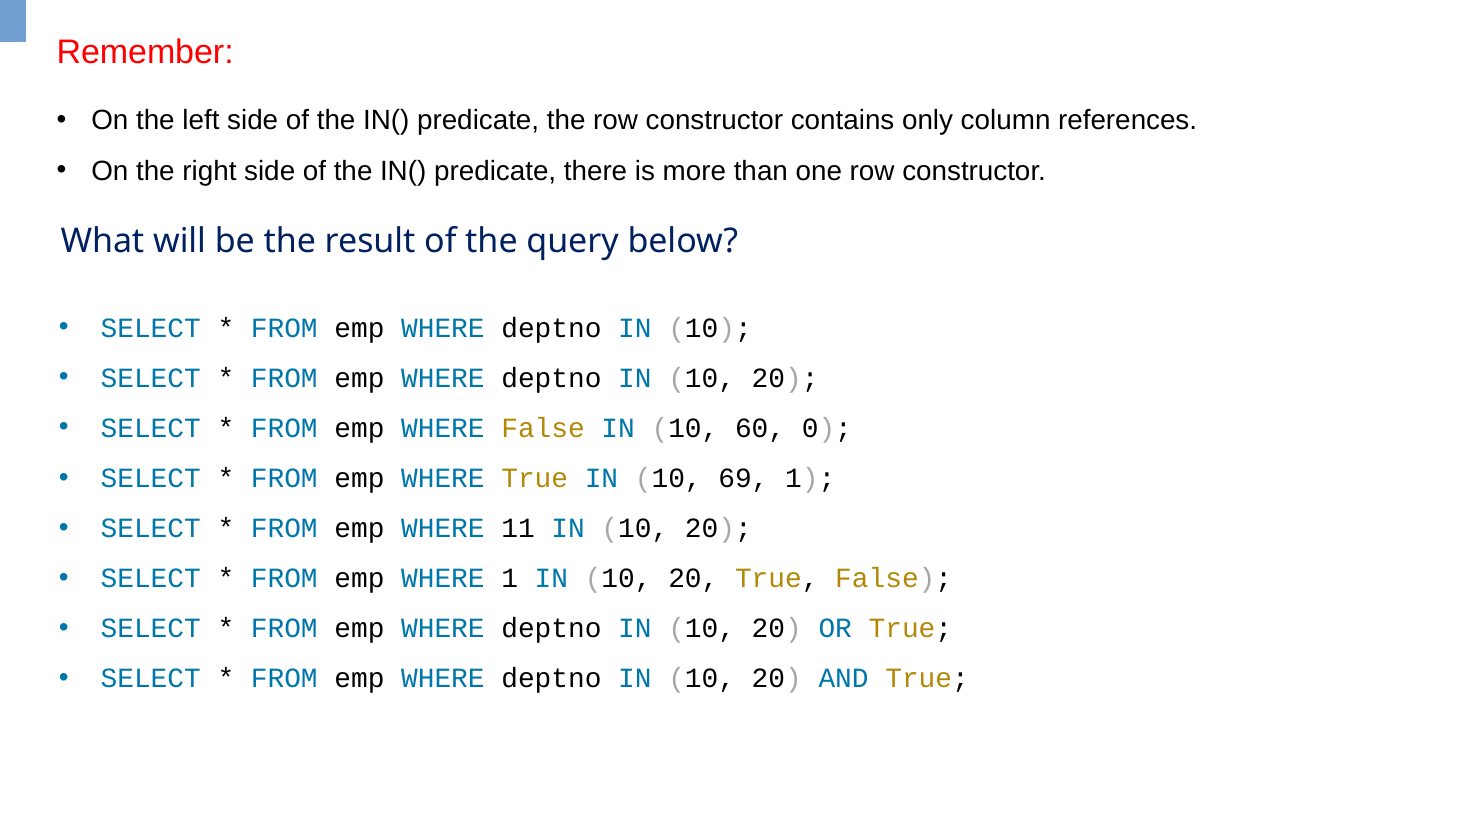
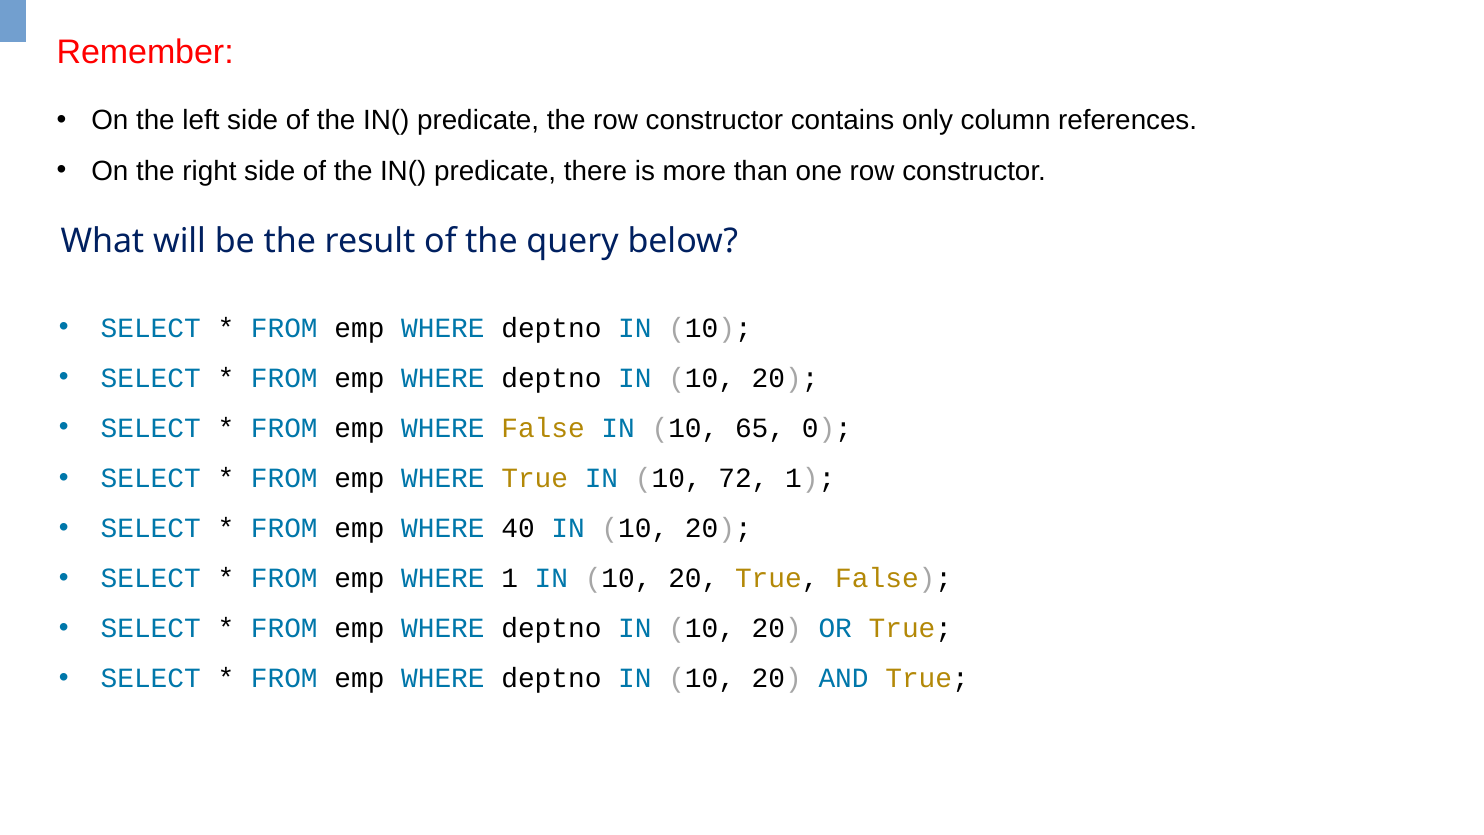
60: 60 -> 65
69: 69 -> 72
11: 11 -> 40
